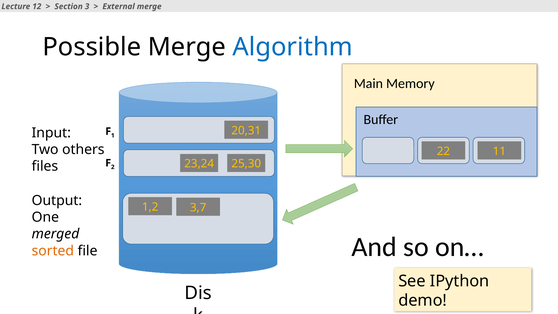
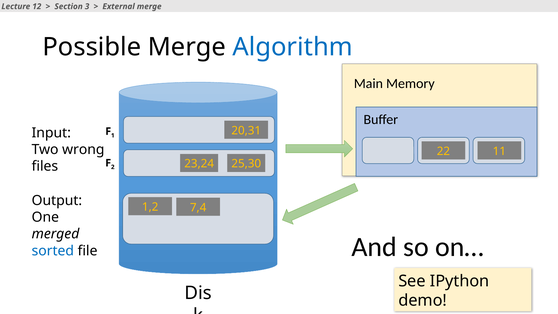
others: others -> wrong
3,7: 3,7 -> 7,4
sorted colour: orange -> blue
